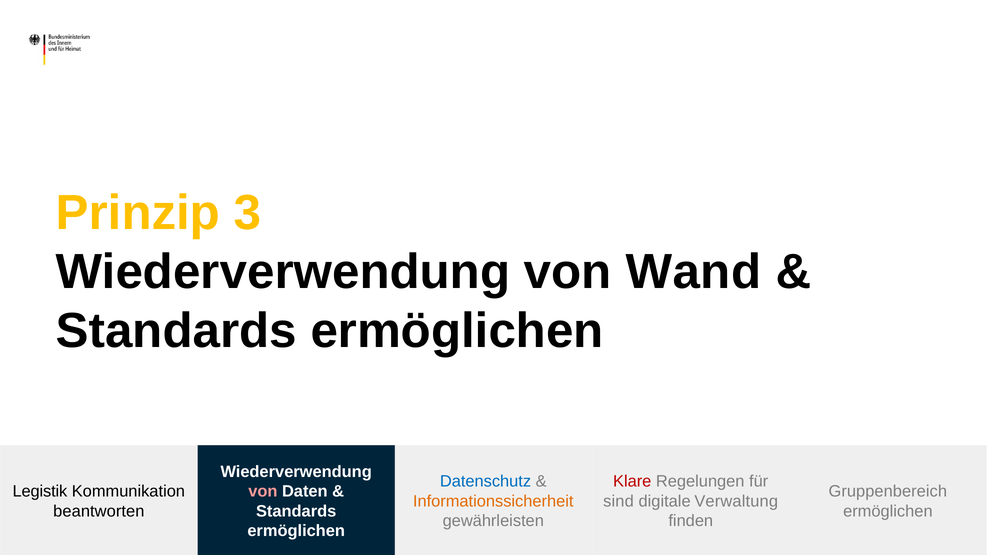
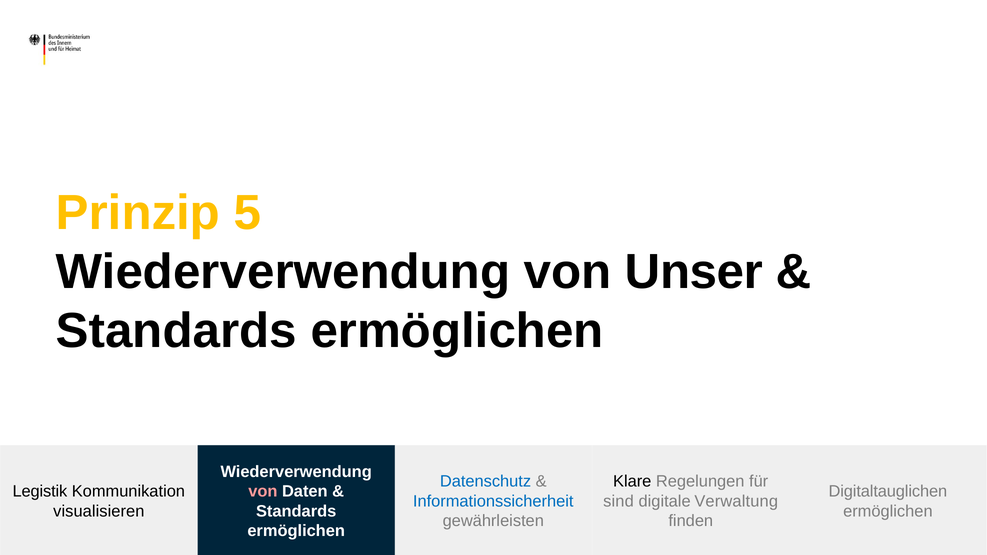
3: 3 -> 5
Wand: Wand -> Unser
Klare colour: red -> black
Gruppenbereich: Gruppenbereich -> Digitaltauglichen
Informationssicherheit colour: orange -> blue
beantworten: beantworten -> visualisieren
